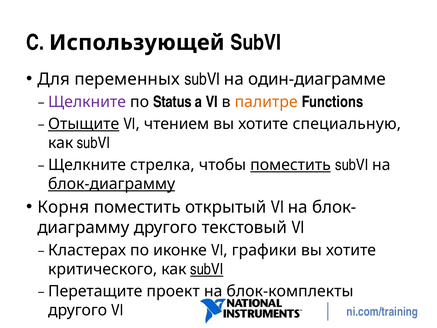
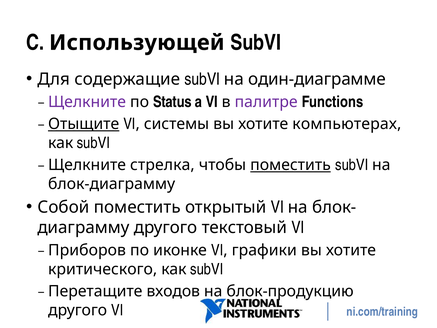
переменных: переменных -> содержащие
палитре colour: orange -> purple
чтением: чтением -> системы
специальную: специальную -> компьютерах
блок-диаграмму underline: present -> none
Корня: Корня -> Собой
Кластерах: Кластерах -> Приборов
subVI at (207, 269) underline: present -> none
проект: проект -> входов
блок-комплекты: блок-комплекты -> блок-продукцию
